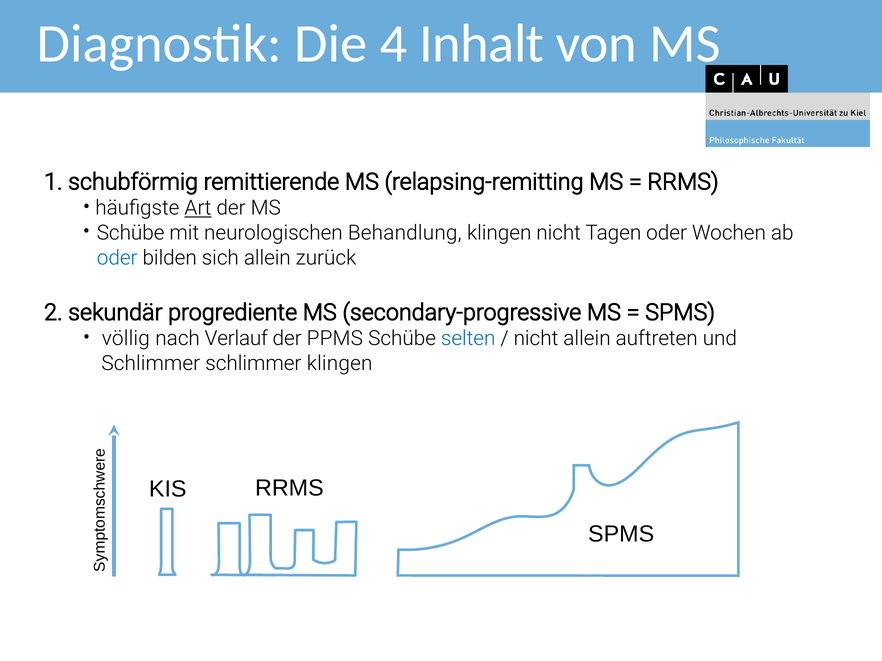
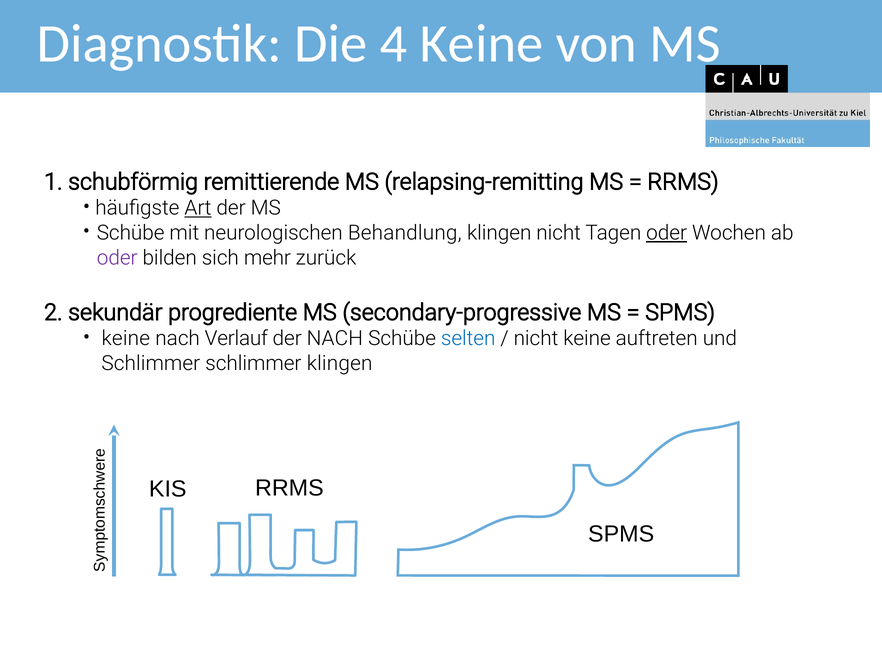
4 Inhalt: Inhalt -> Keine
oder at (667, 233) underline: none -> present
oder at (117, 258) colour: blue -> purple
sich allein: allein -> mehr
völlig at (126, 339): völlig -> keine
der PPMS: PPMS -> NACH
nicht allein: allein -> keine
